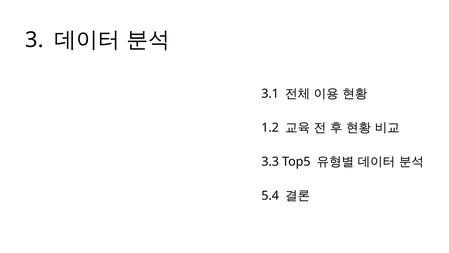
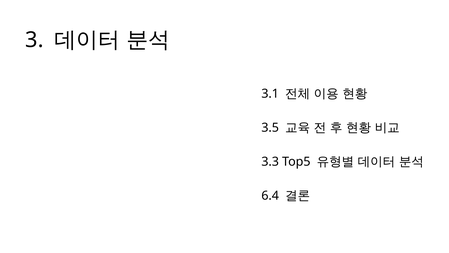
1.2: 1.2 -> 3.5
5.4: 5.4 -> 6.4
